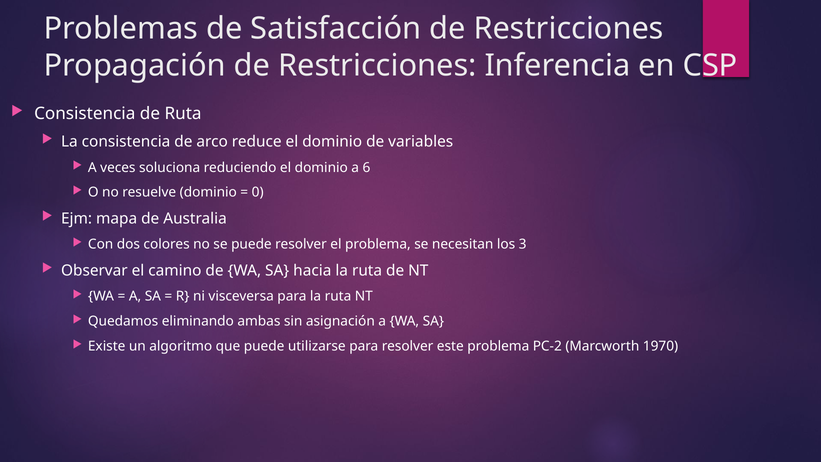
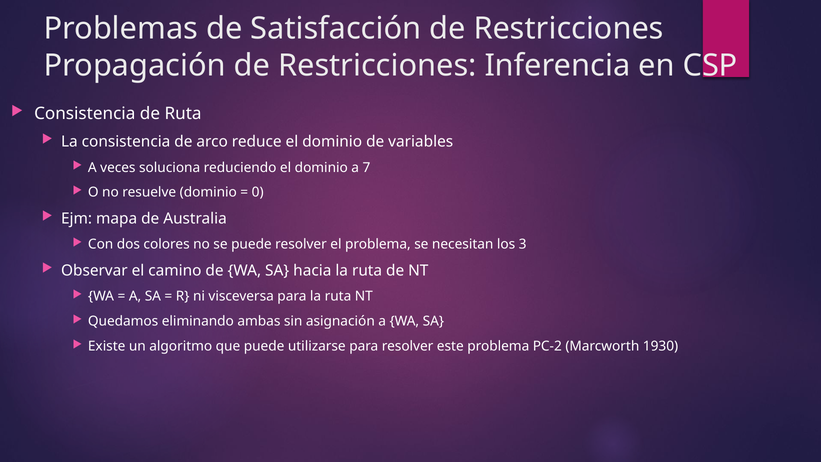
6: 6 -> 7
1970: 1970 -> 1930
